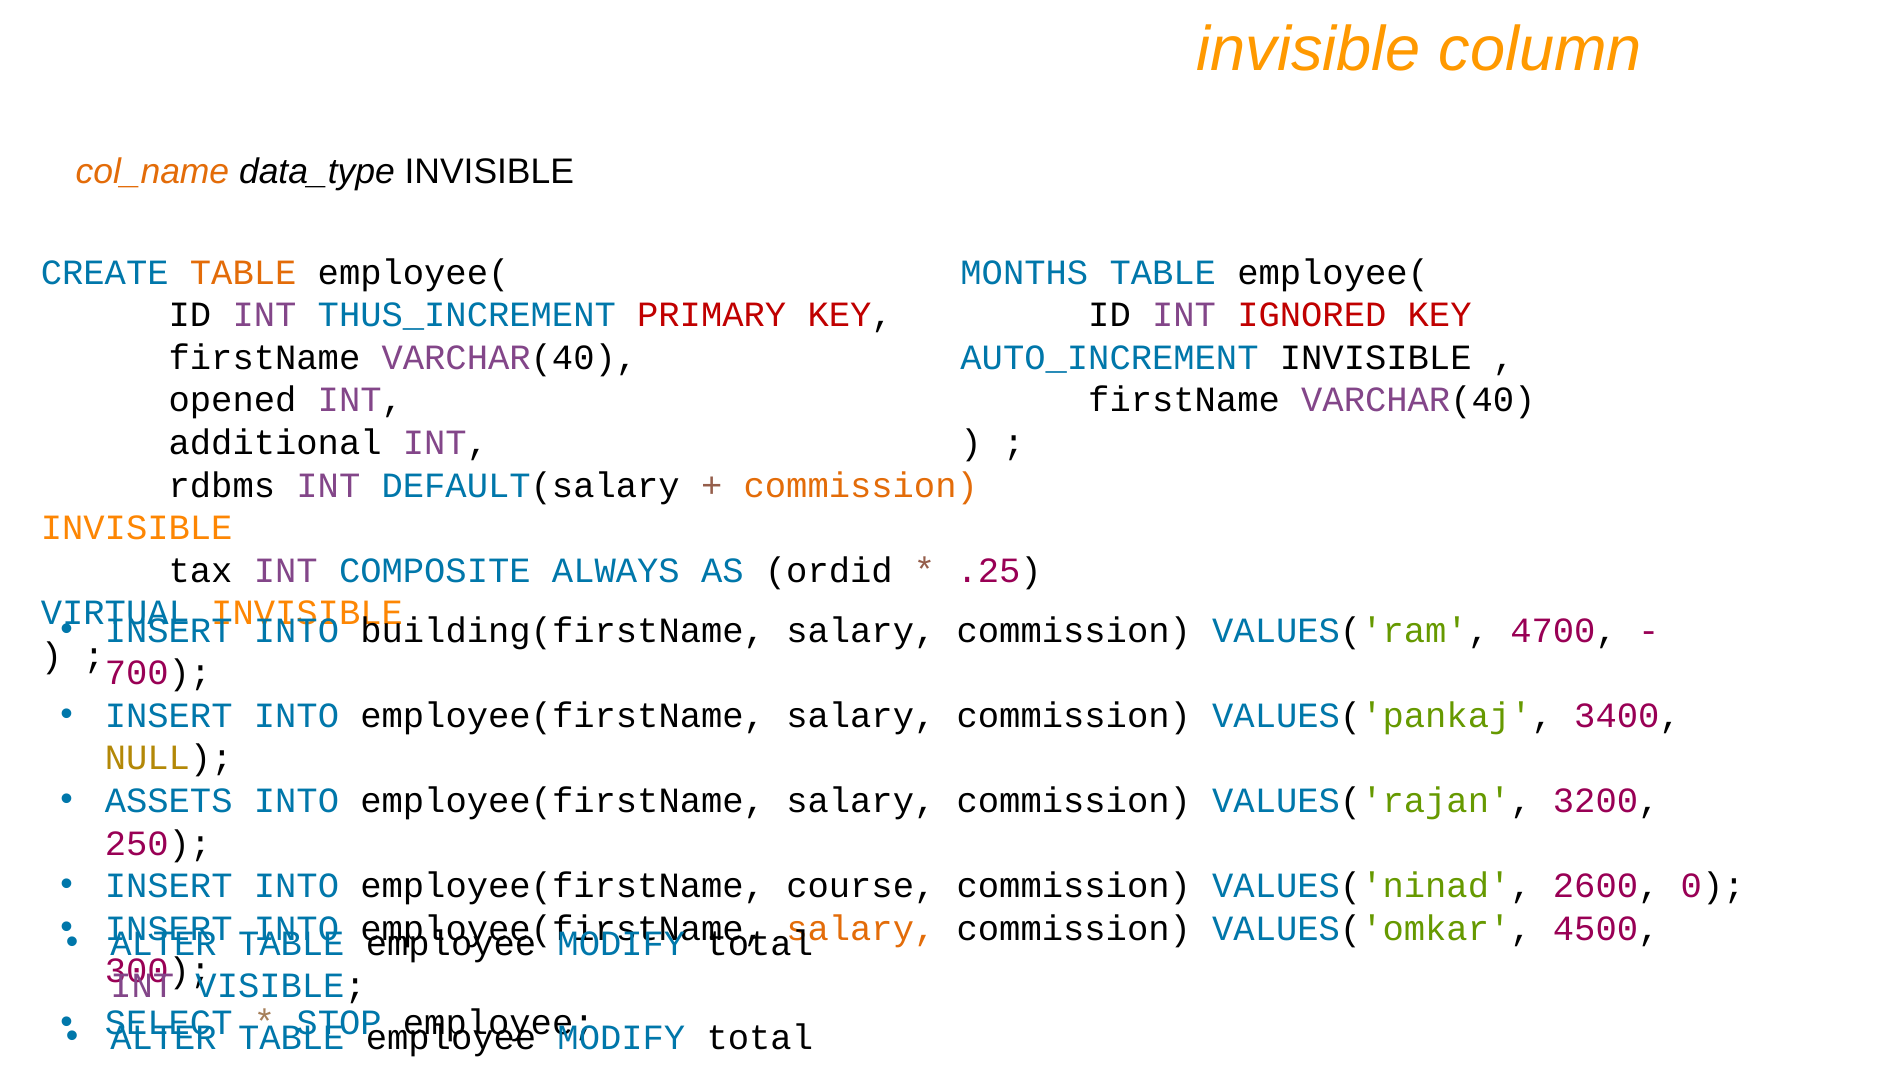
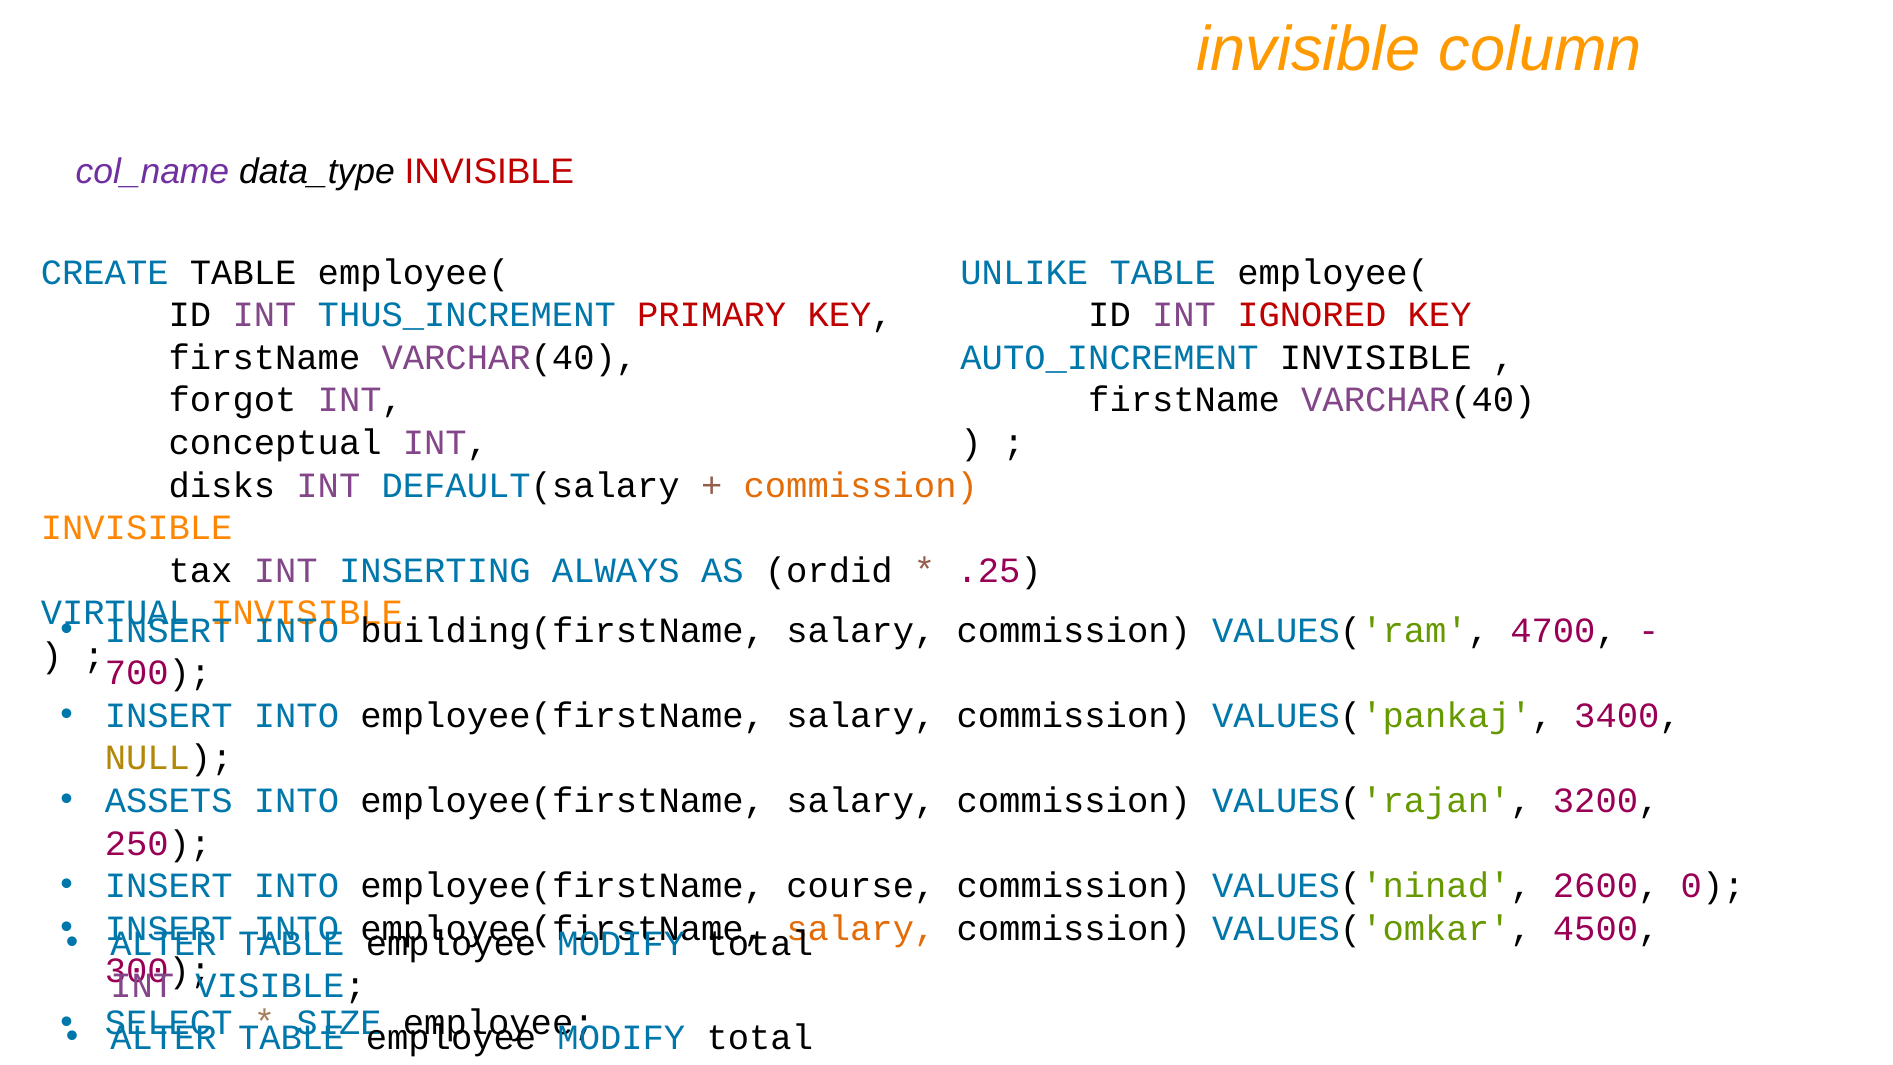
col_name colour: orange -> purple
INVISIBLE at (489, 172) colour: black -> red
TABLE at (243, 272) colour: orange -> black
MONTHS: MONTHS -> UNLIKE
opened: opened -> forgot
additional: additional -> conceptual
rdbms: rdbms -> disks
COMPOSITE: COMPOSITE -> INSERTING
STOP: STOP -> SIZE
